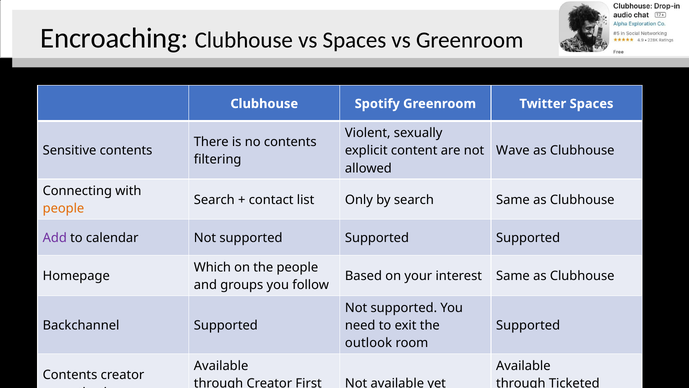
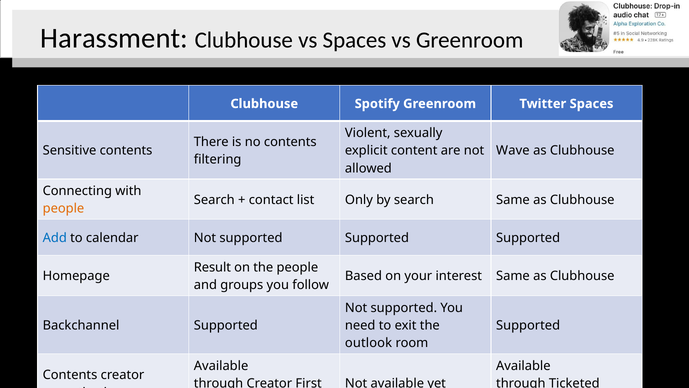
Encroaching: Encroaching -> Harassment
Add colour: purple -> blue
Which: Which -> Result
